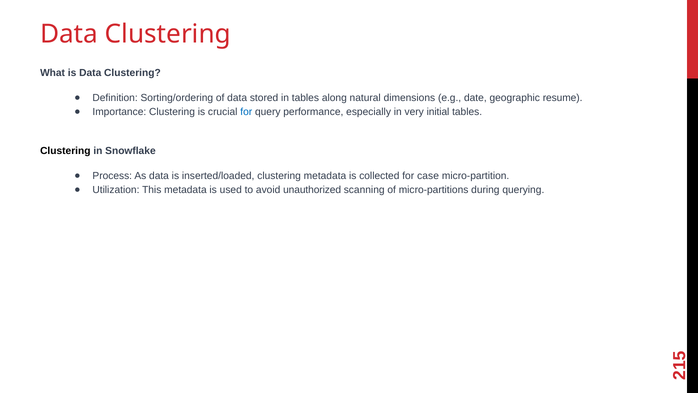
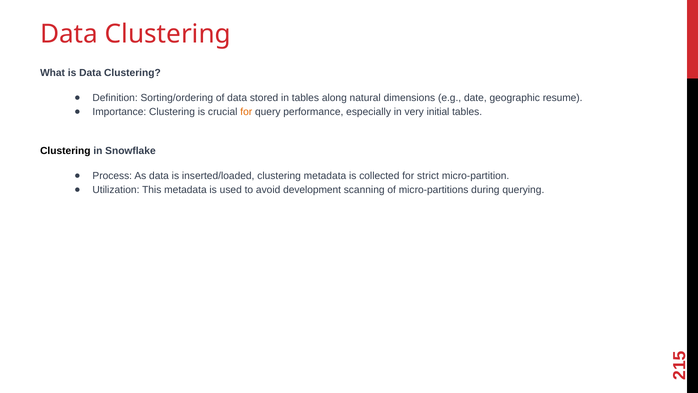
for at (246, 112) colour: blue -> orange
case: case -> strict
unauthorized: unauthorized -> development
